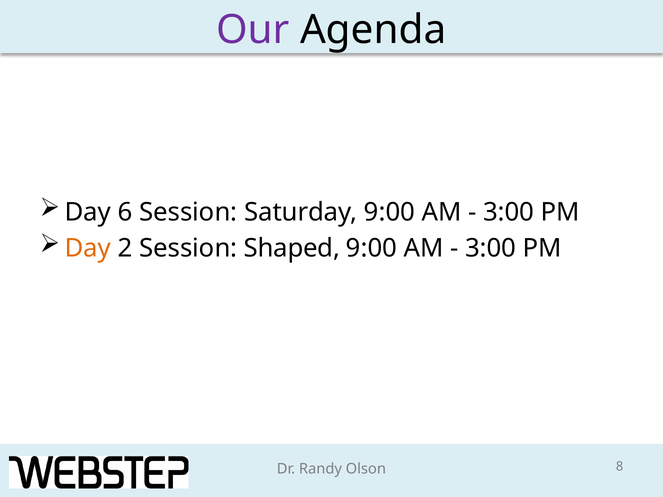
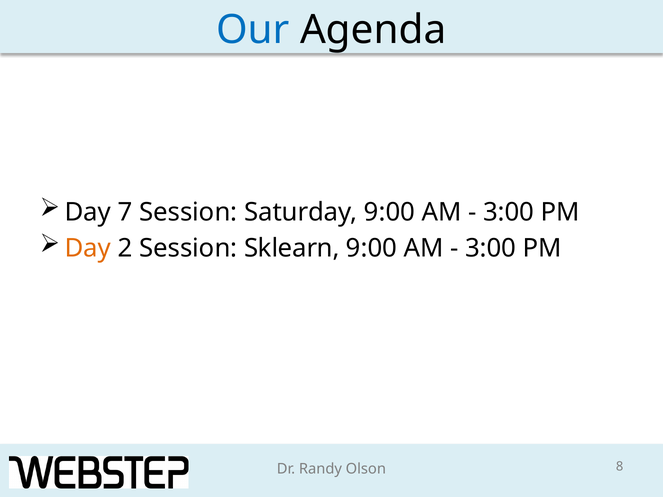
Our colour: purple -> blue
6: 6 -> 7
Shaped: Shaped -> Sklearn
